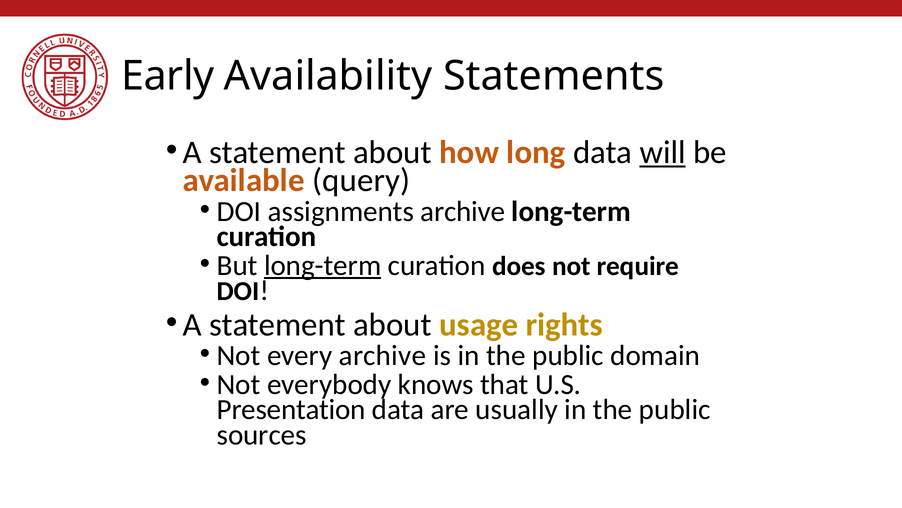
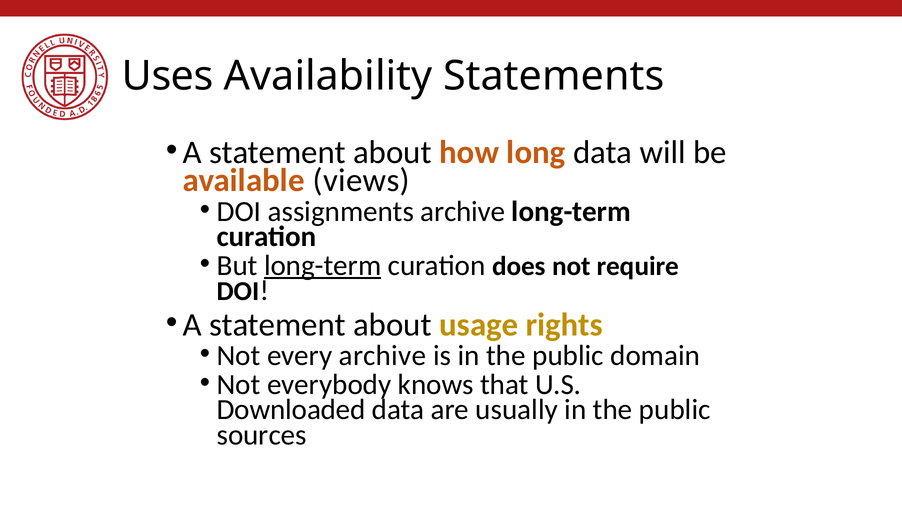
Early: Early -> Uses
will underline: present -> none
query: query -> views
Presentation: Presentation -> Downloaded
